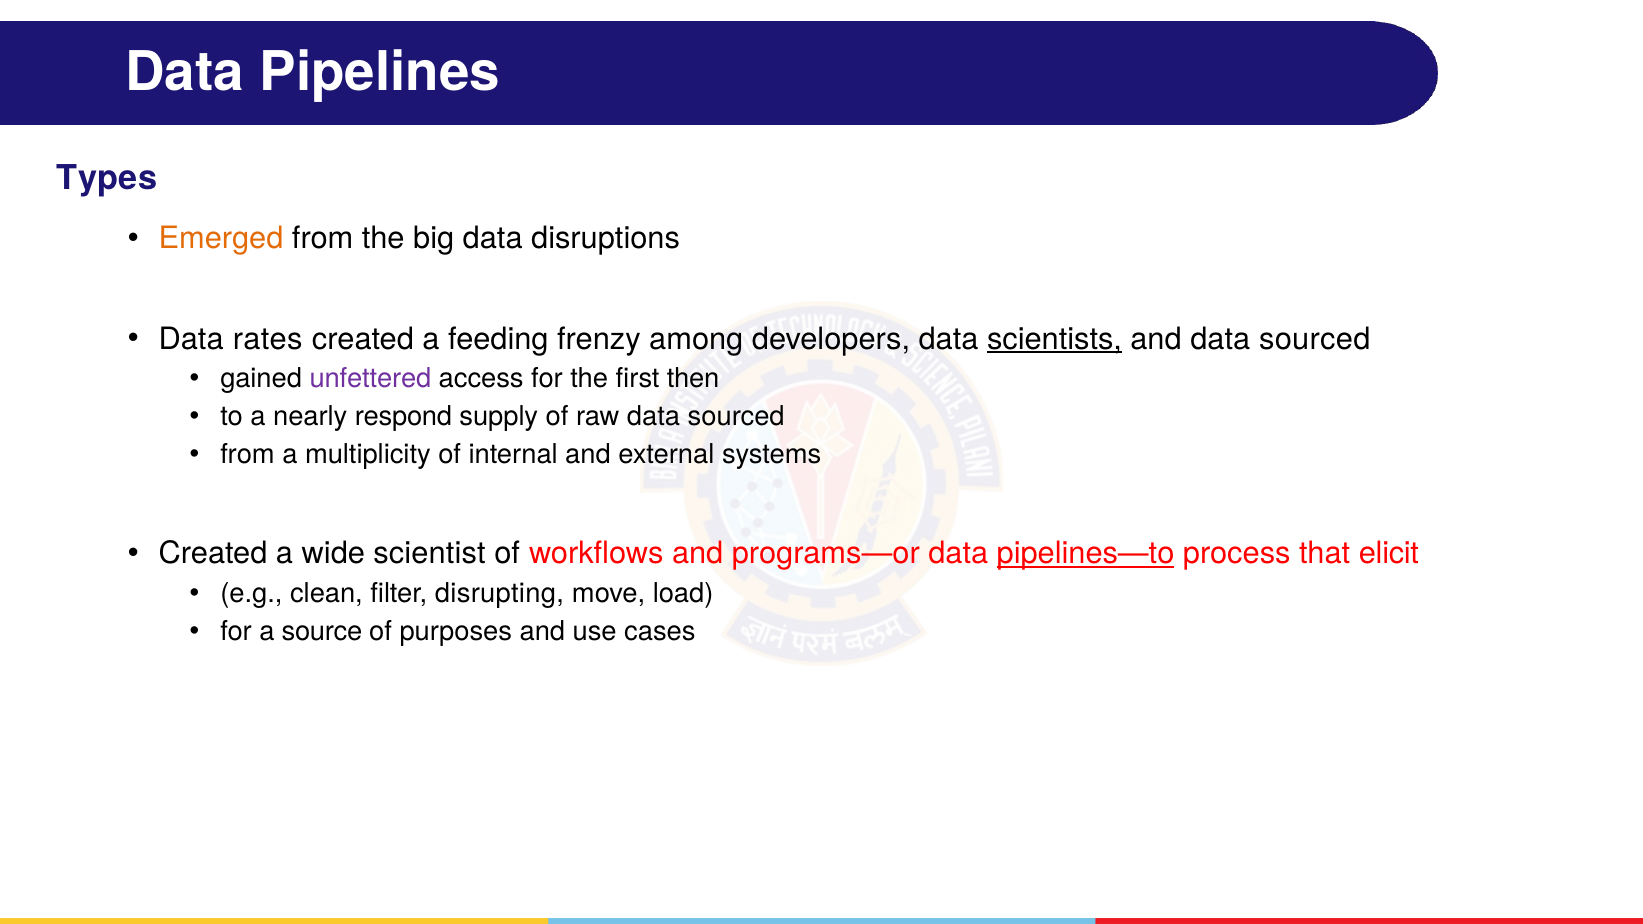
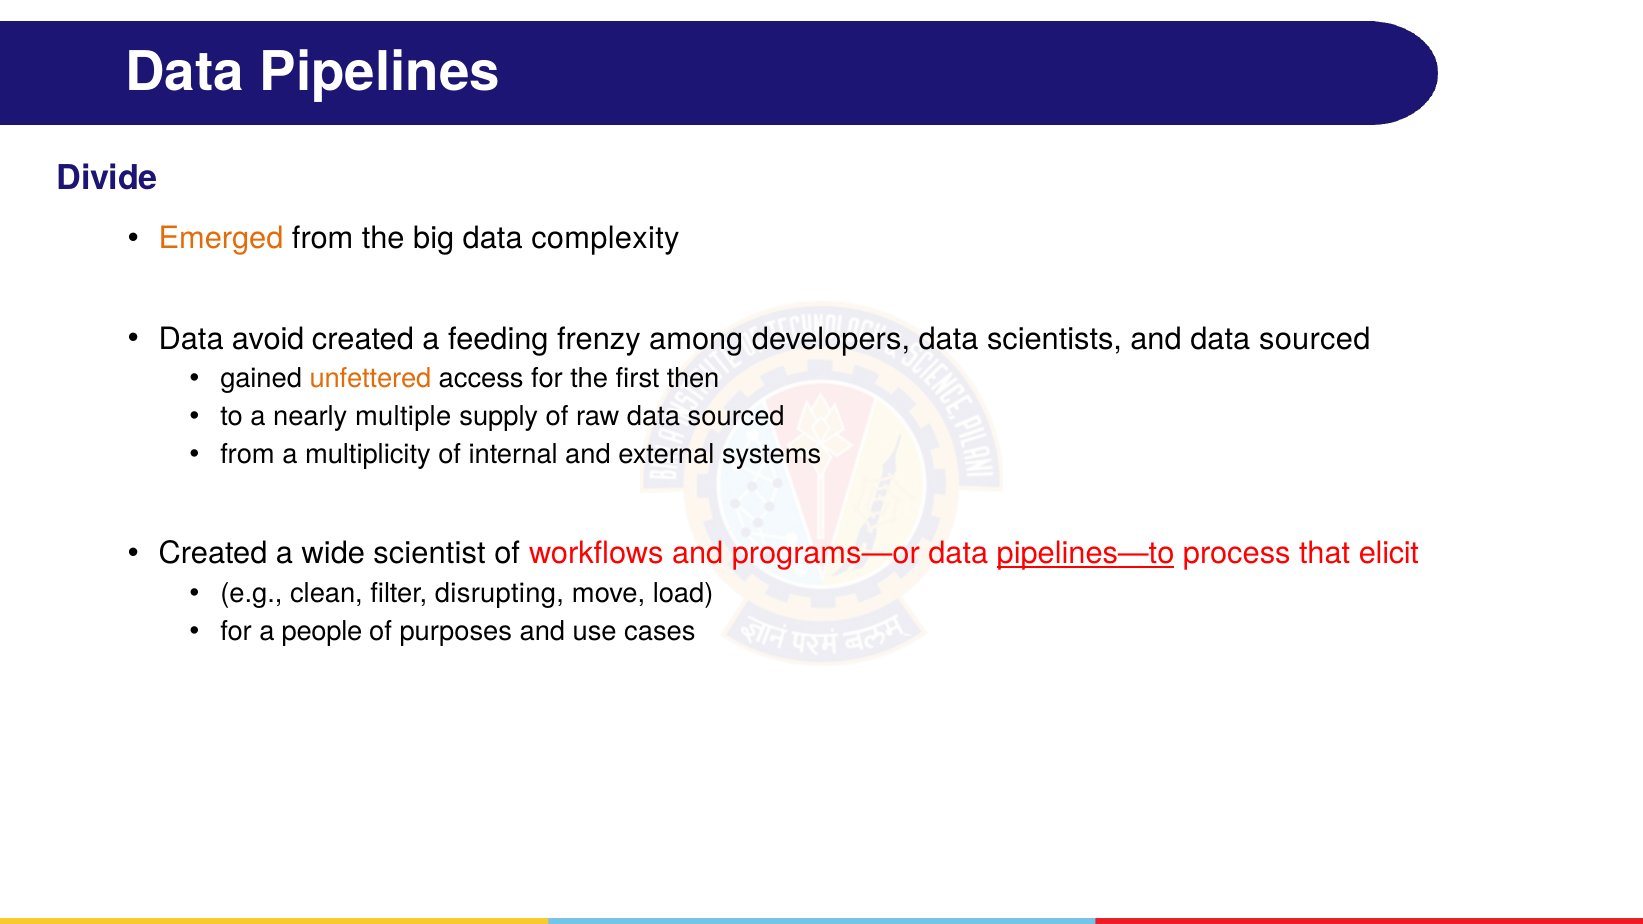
Types: Types -> Divide
disruptions: disruptions -> complexity
rates: rates -> avoid
scientists underline: present -> none
unfettered colour: purple -> orange
respond: respond -> multiple
source: source -> people
